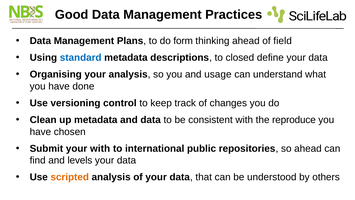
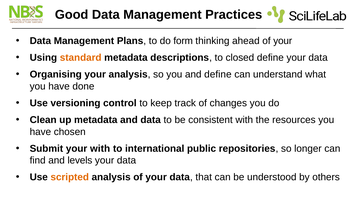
ahead of field: field -> your
standard colour: blue -> orange
and usage: usage -> define
reproduce: reproduce -> resources
so ahead: ahead -> longer
